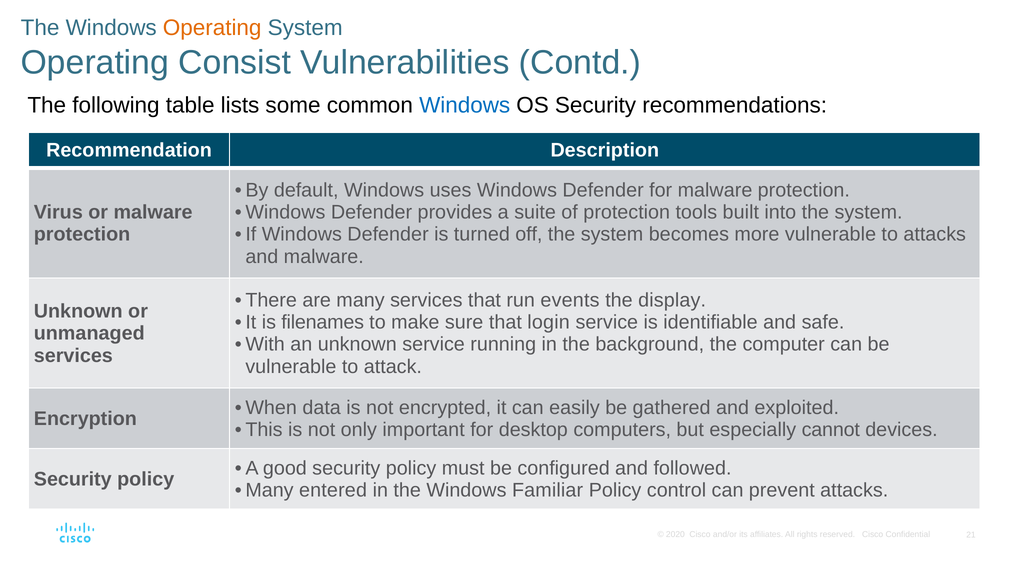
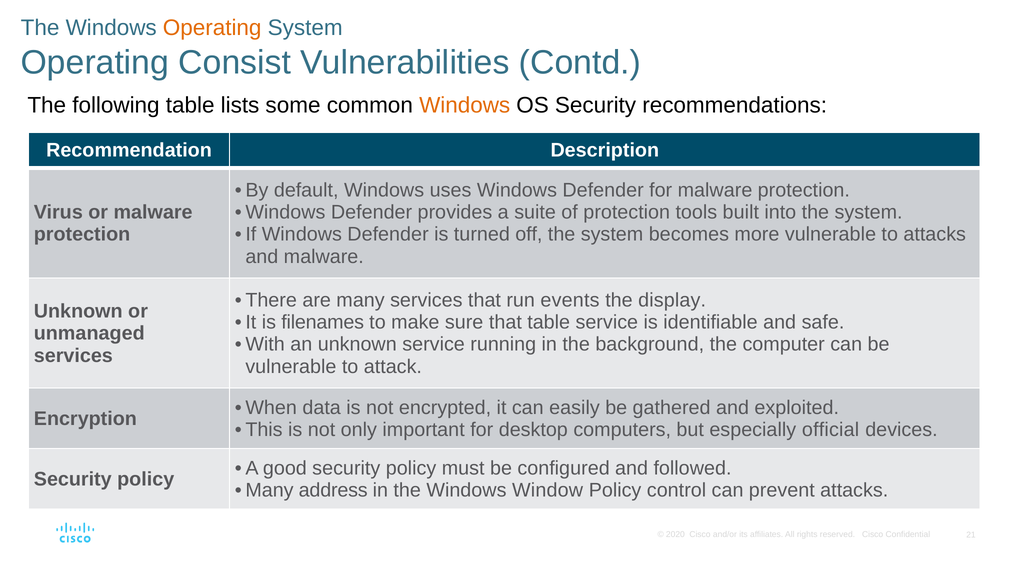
Windows at (465, 106) colour: blue -> orange
that login: login -> table
cannot: cannot -> official
entered: entered -> address
Familiar: Familiar -> Window
